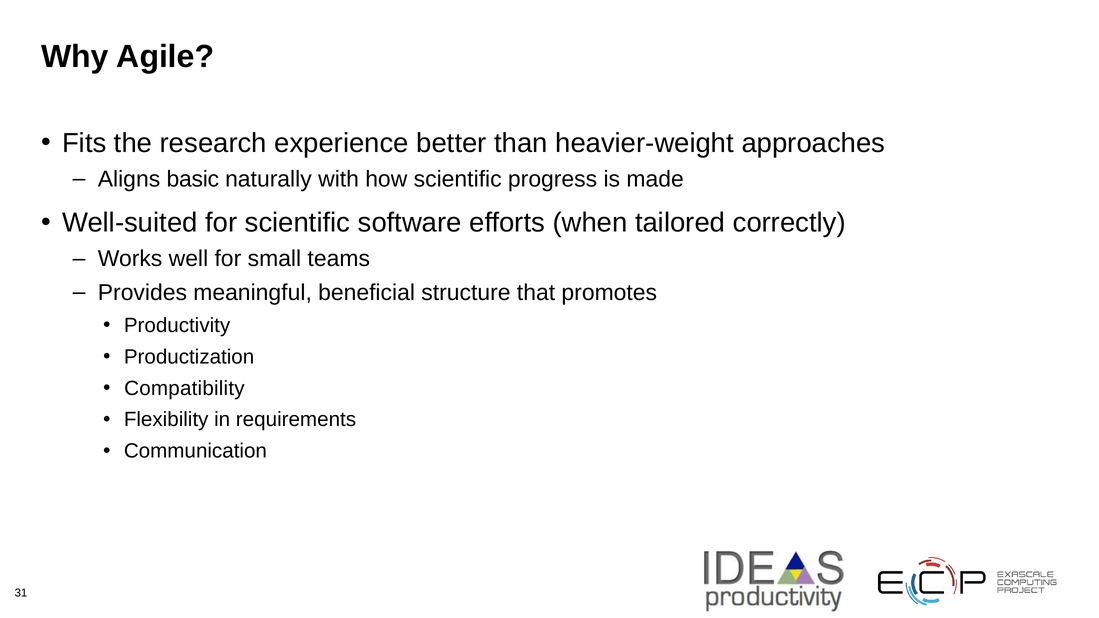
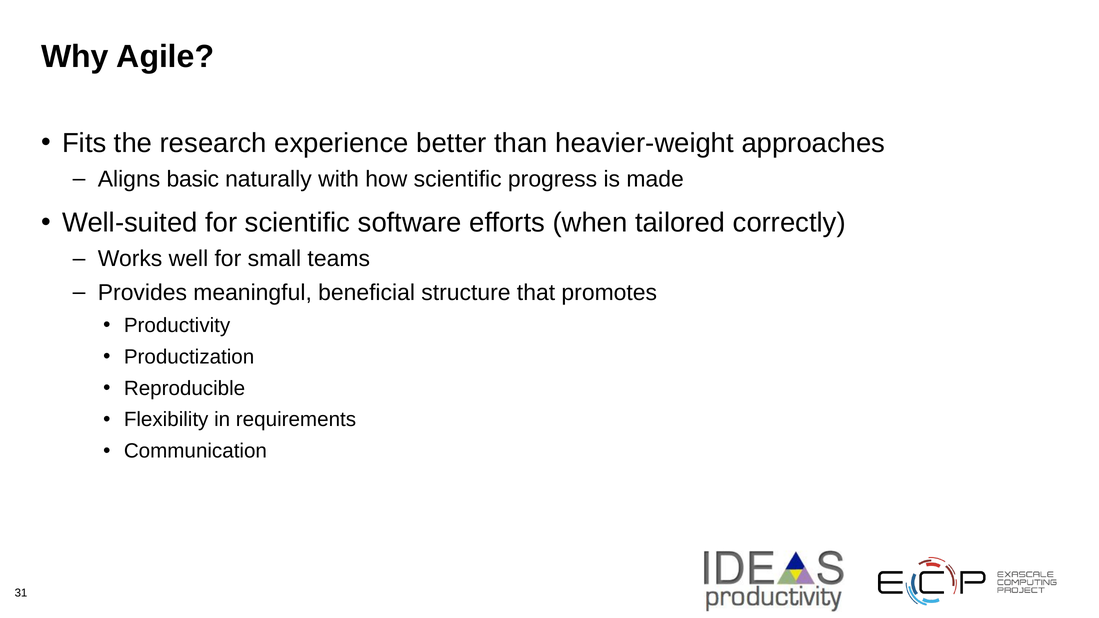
Compatibility: Compatibility -> Reproducible
